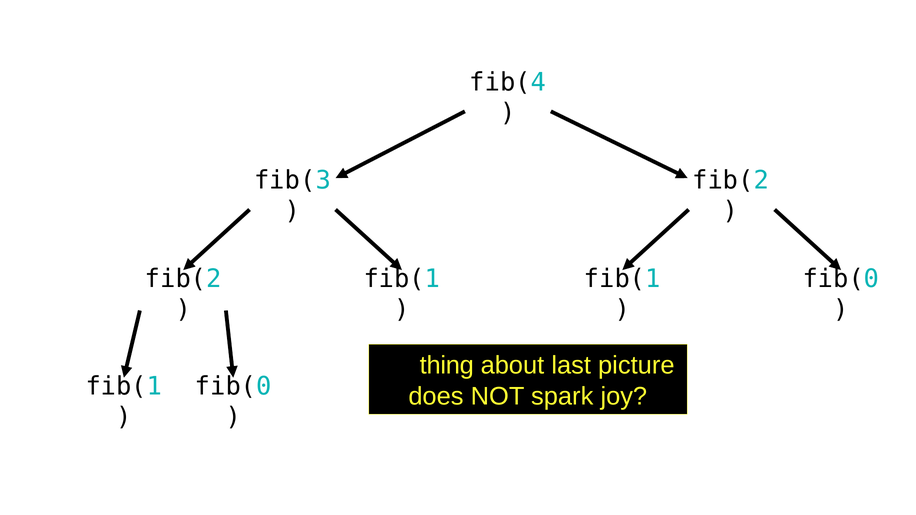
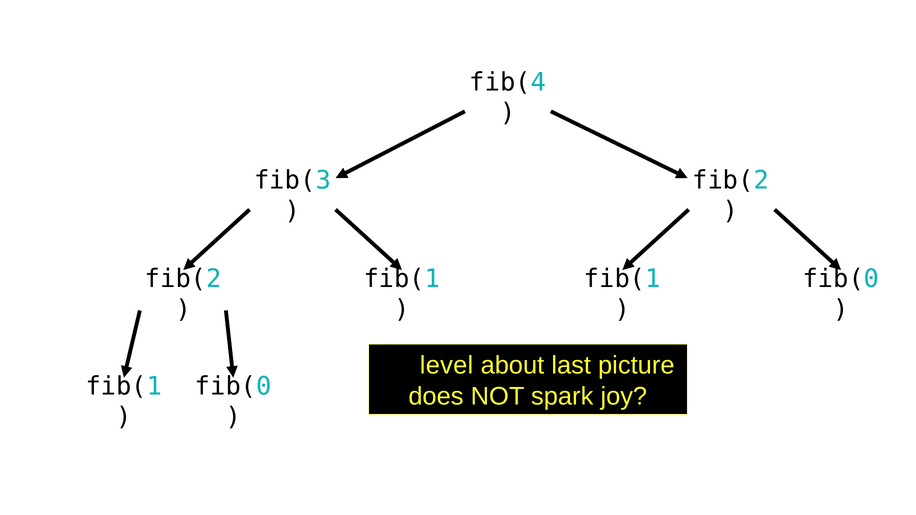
thing: thing -> level
